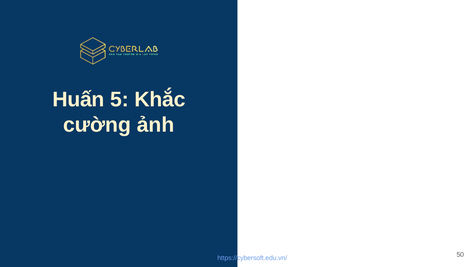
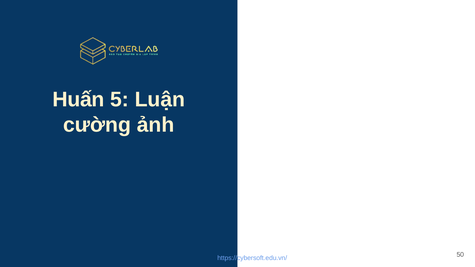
Khắc: Khắc -> Luận
